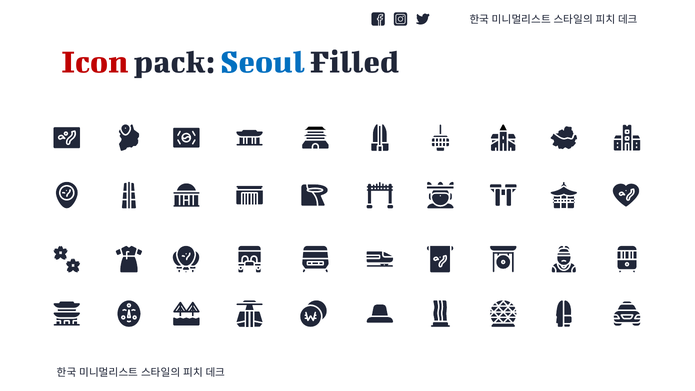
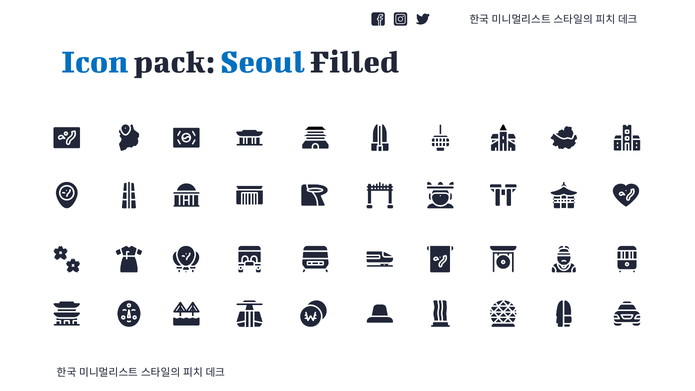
Icon colour: red -> blue
